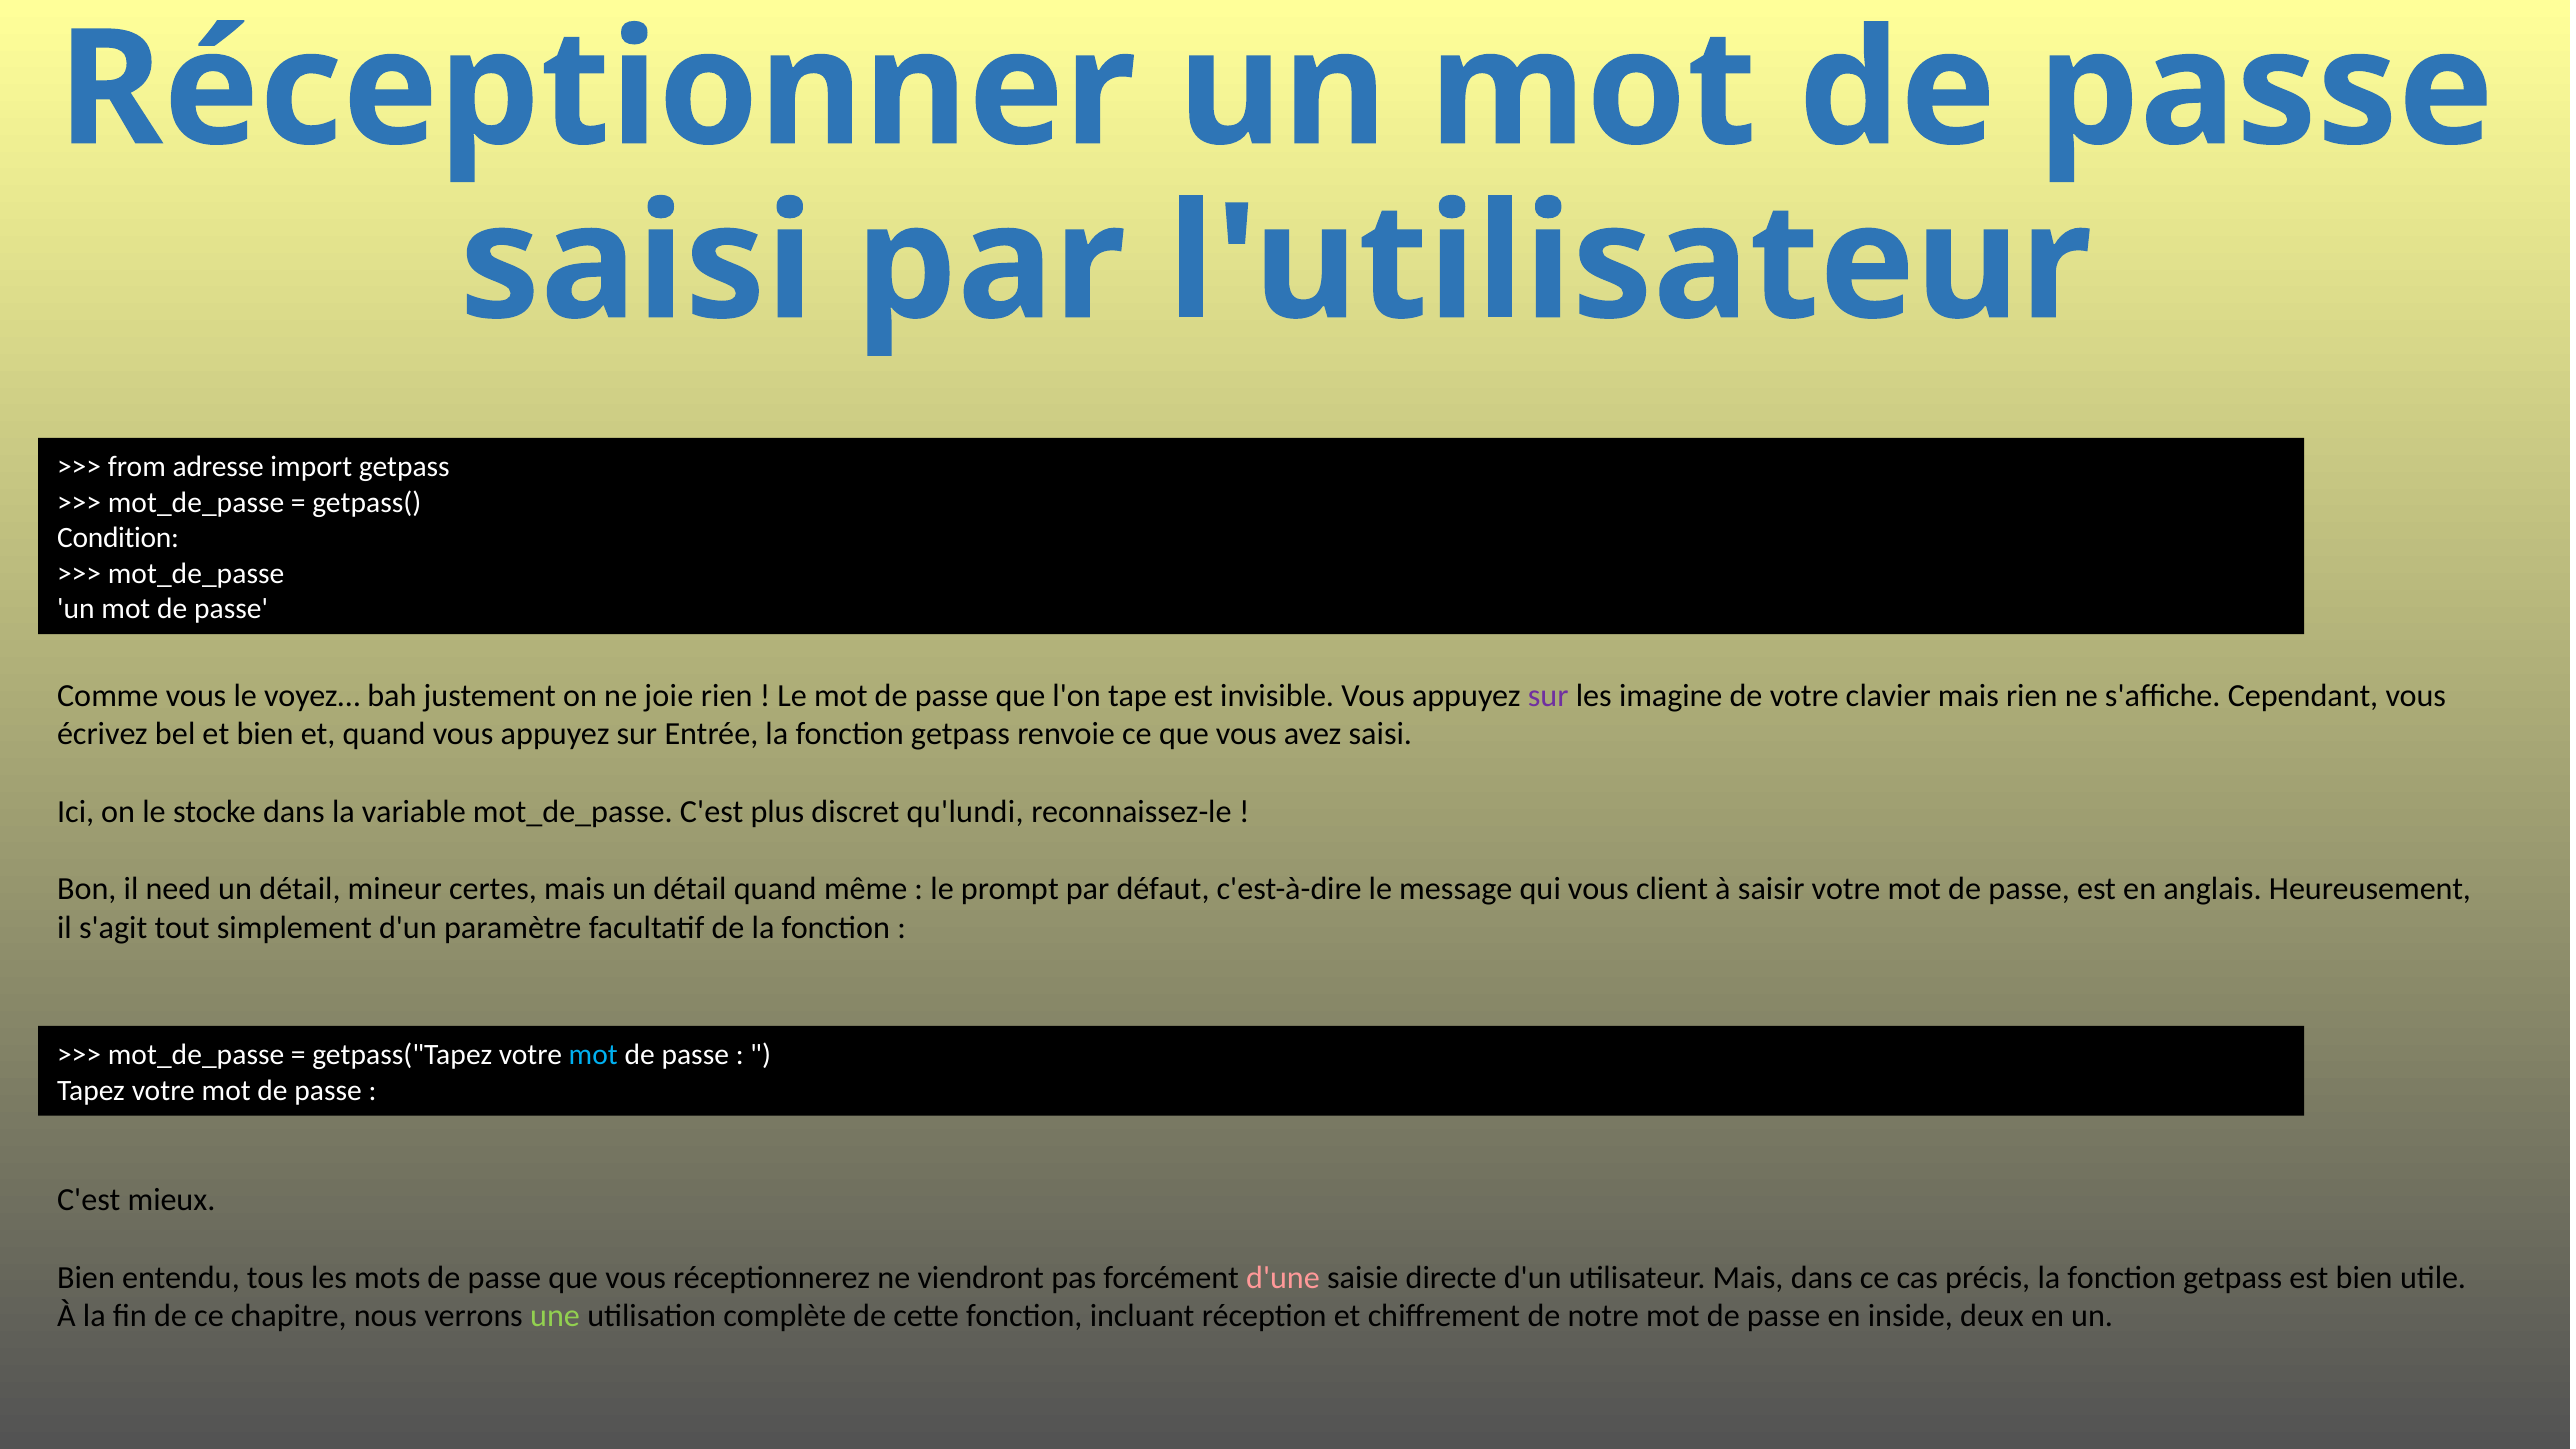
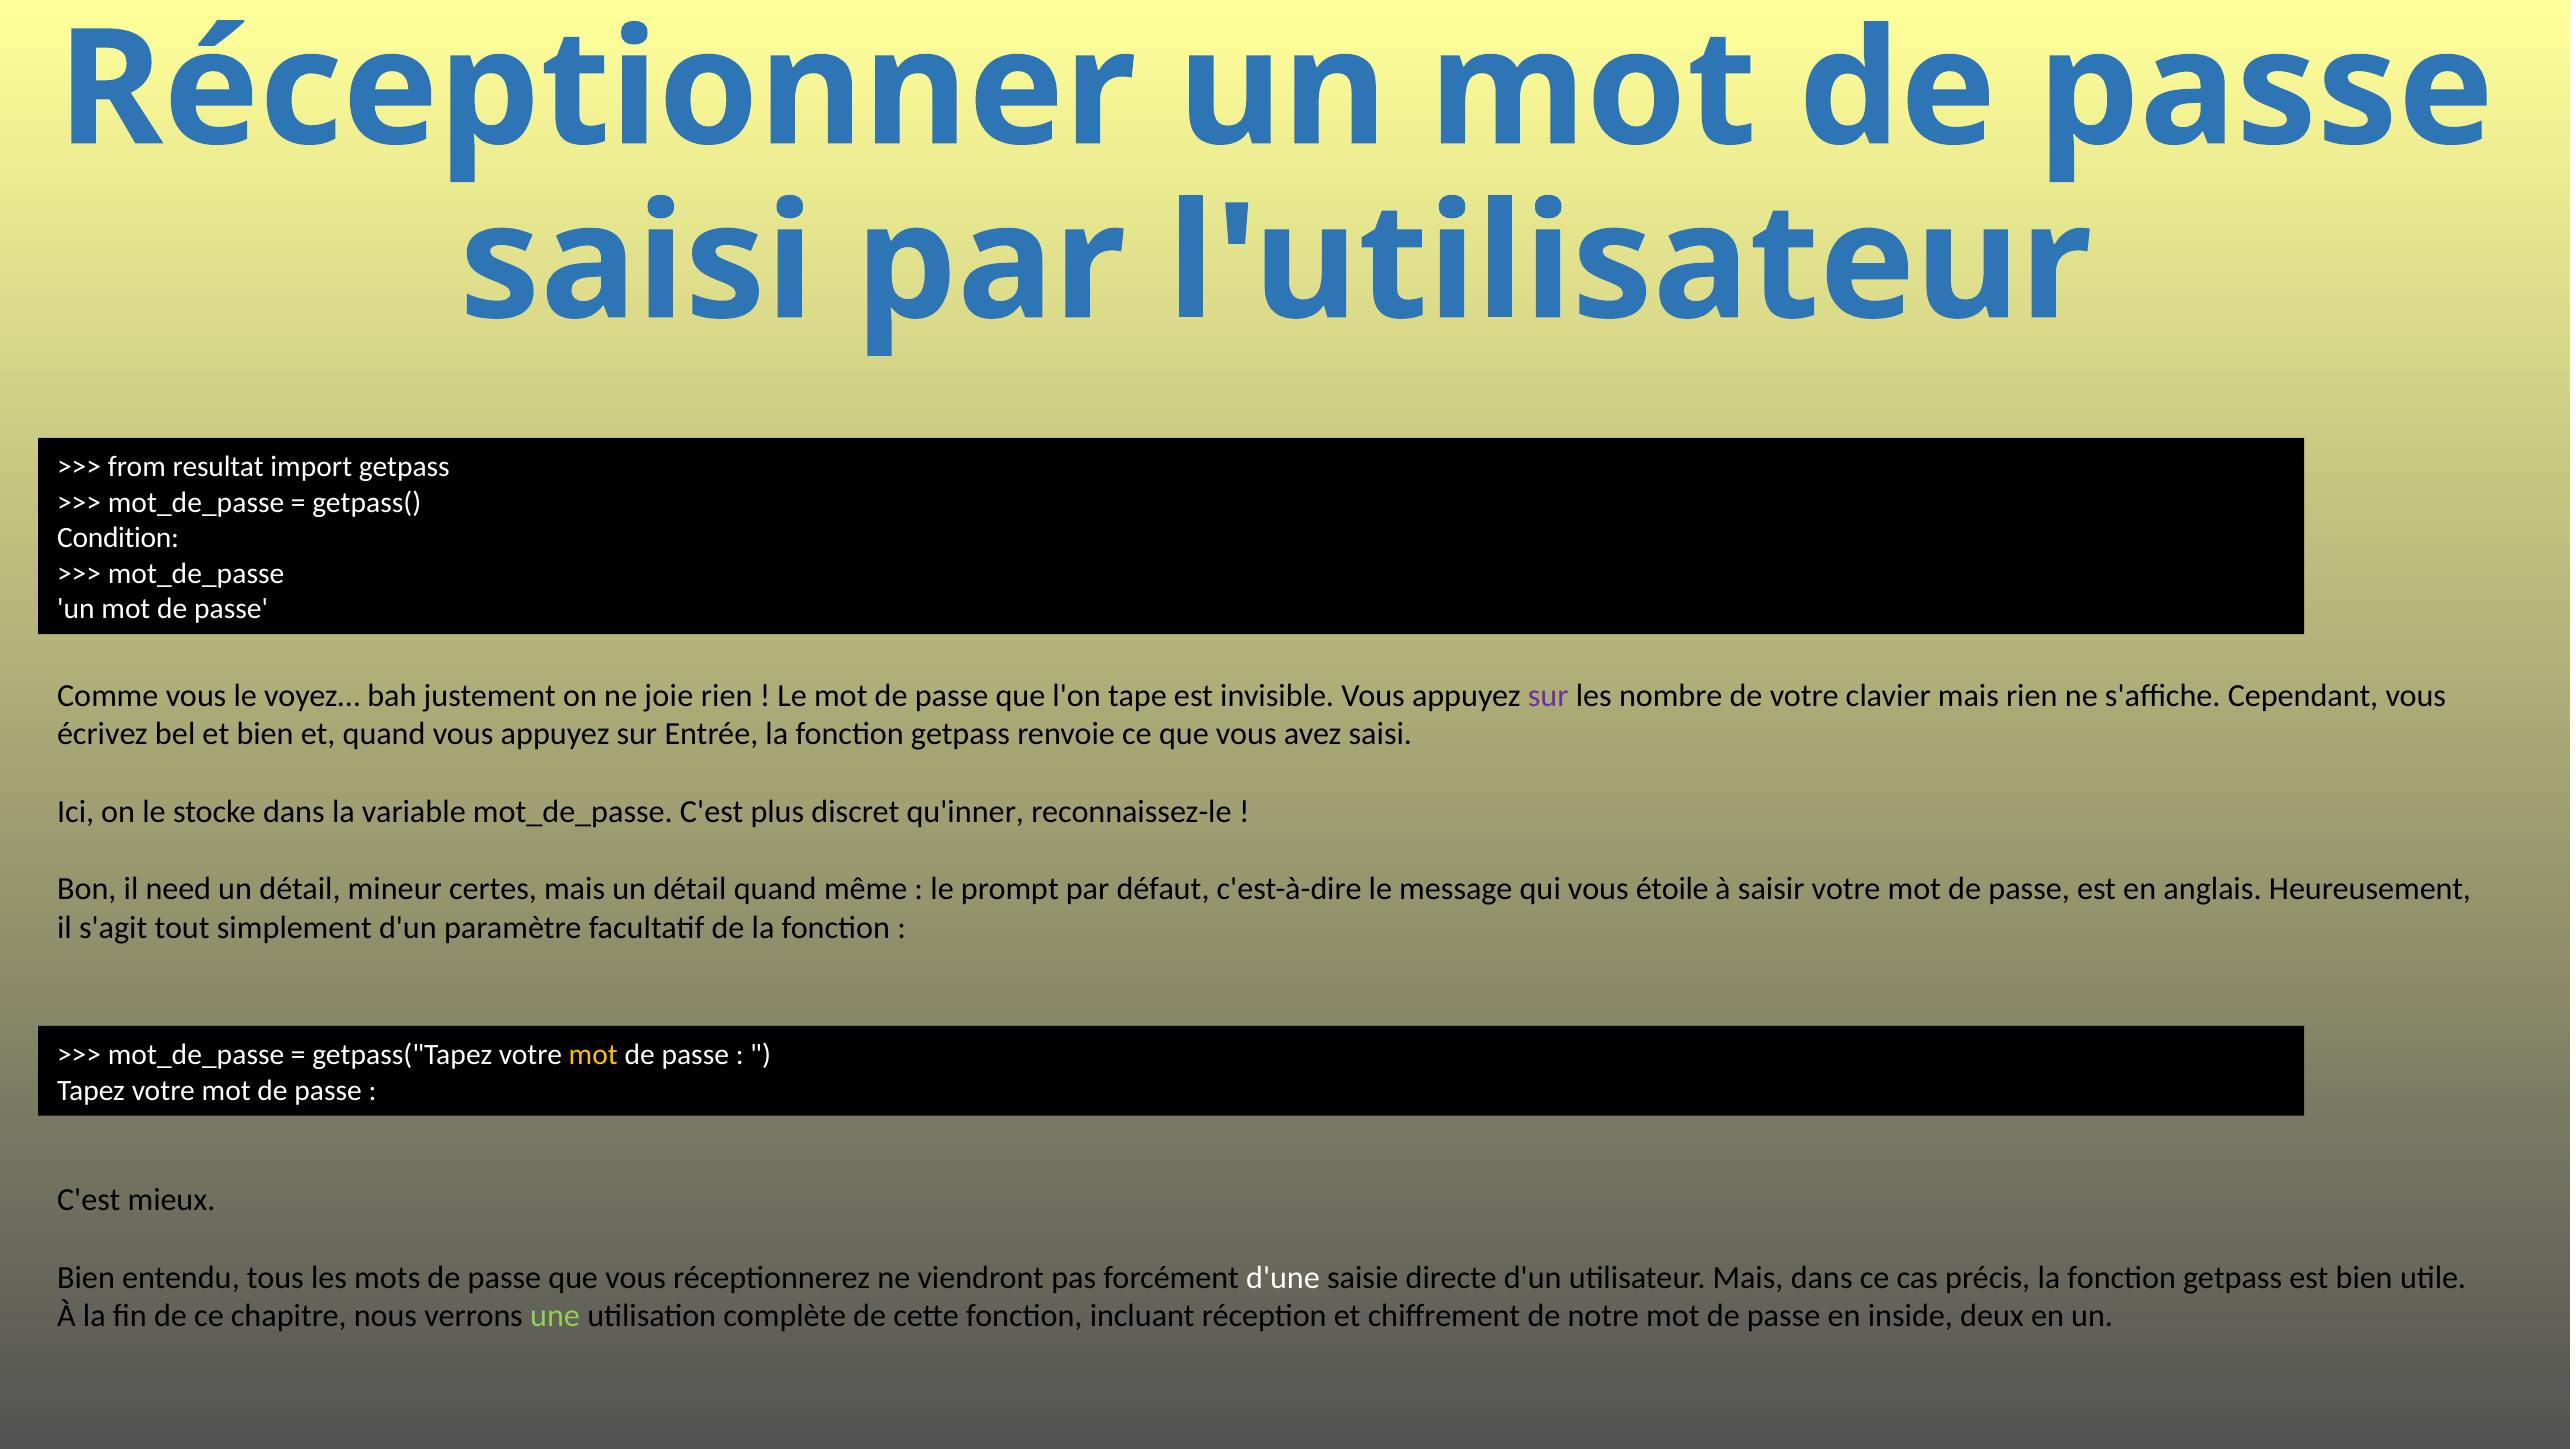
adresse: adresse -> resultat
imagine: imagine -> nombre
qu'lundi: qu'lundi -> qu'inner
client: client -> étoile
mot at (593, 1055) colour: light blue -> yellow
d'une colour: pink -> white
